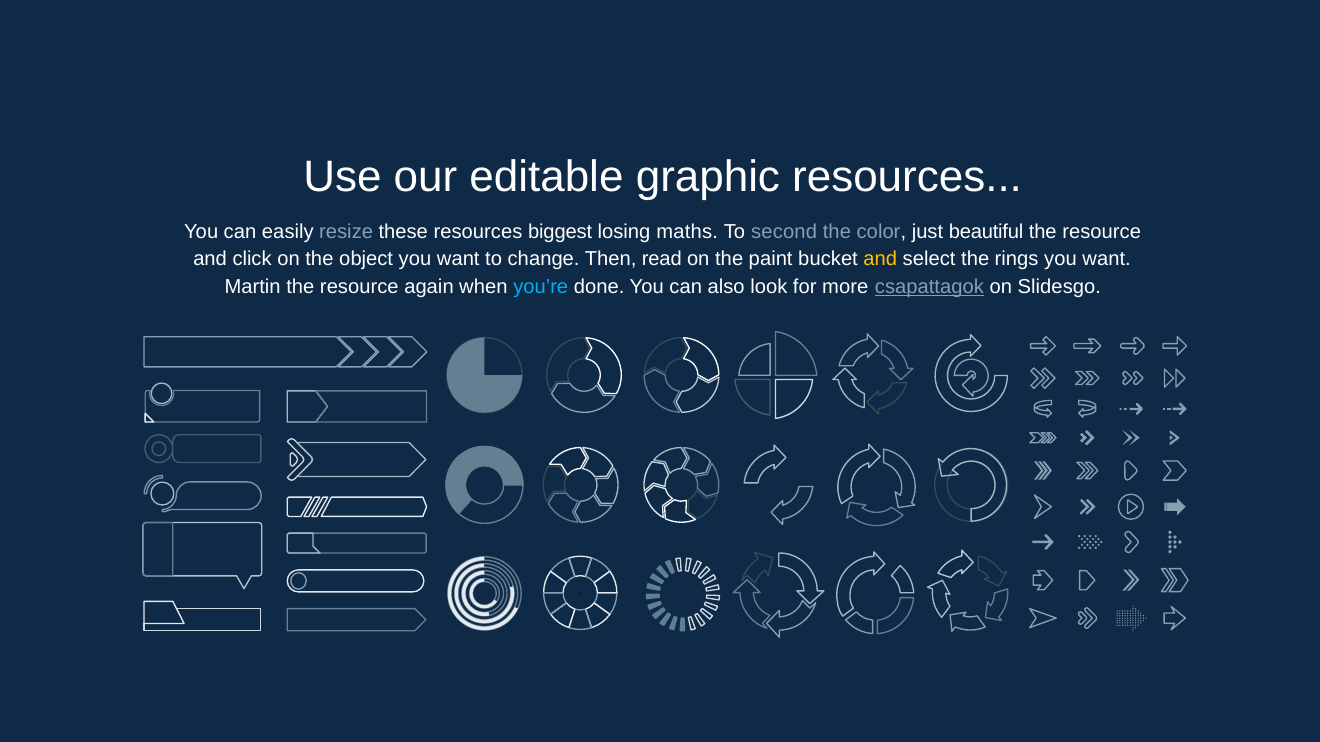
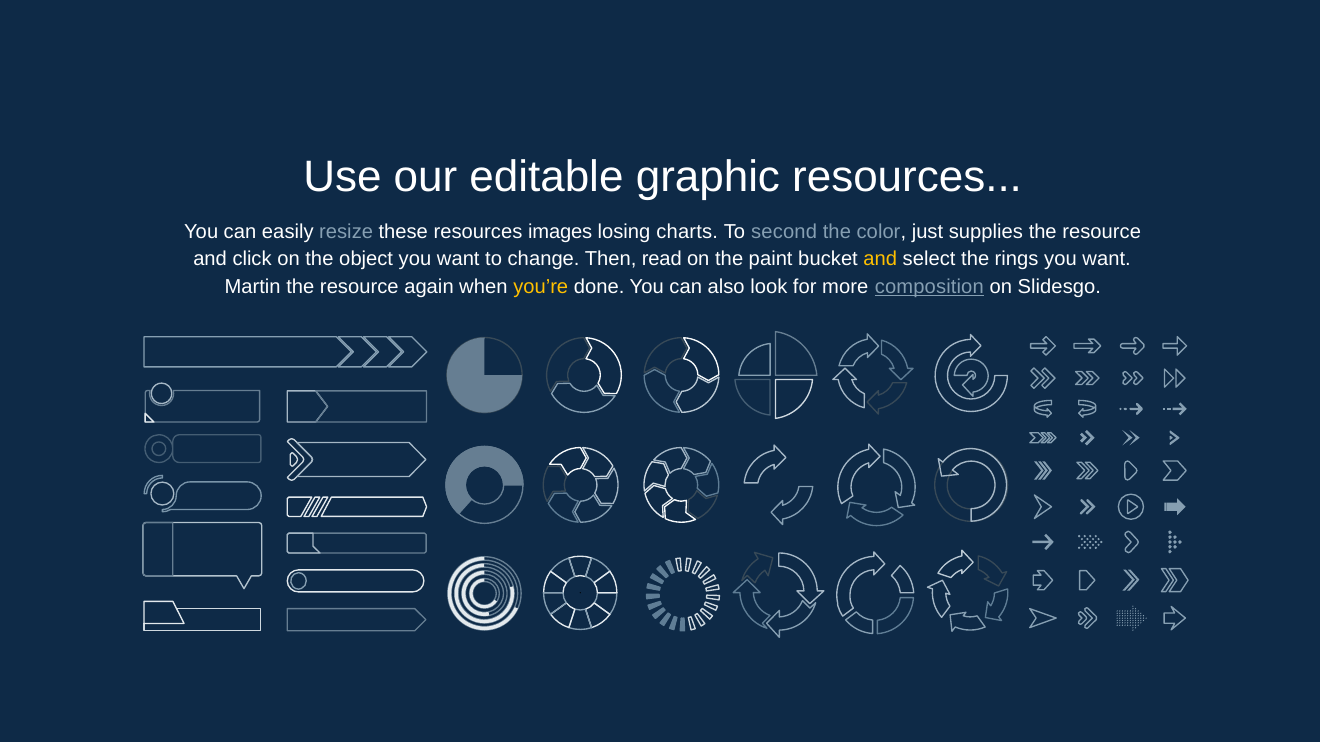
biggest: biggest -> images
maths: maths -> charts
beautiful: beautiful -> supplies
you’re colour: light blue -> yellow
csapattagok: csapattagok -> composition
